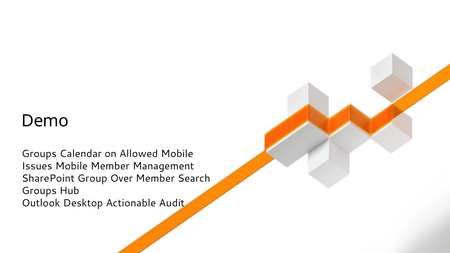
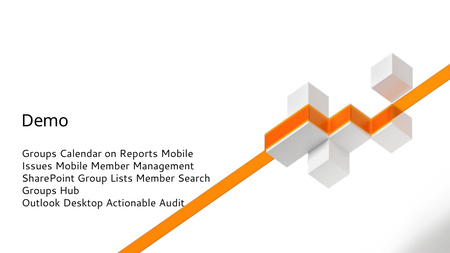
Allowed: Allowed -> Reports
Over: Over -> Lists
